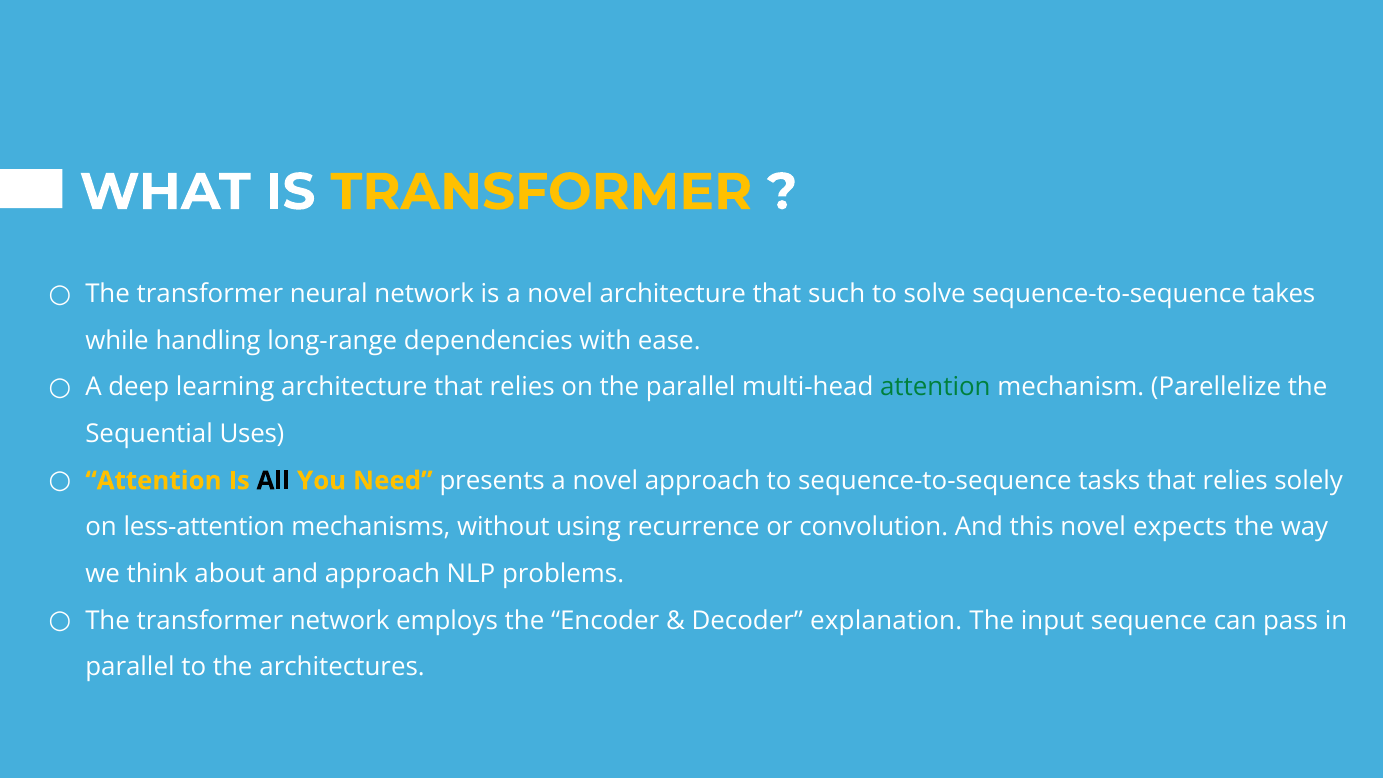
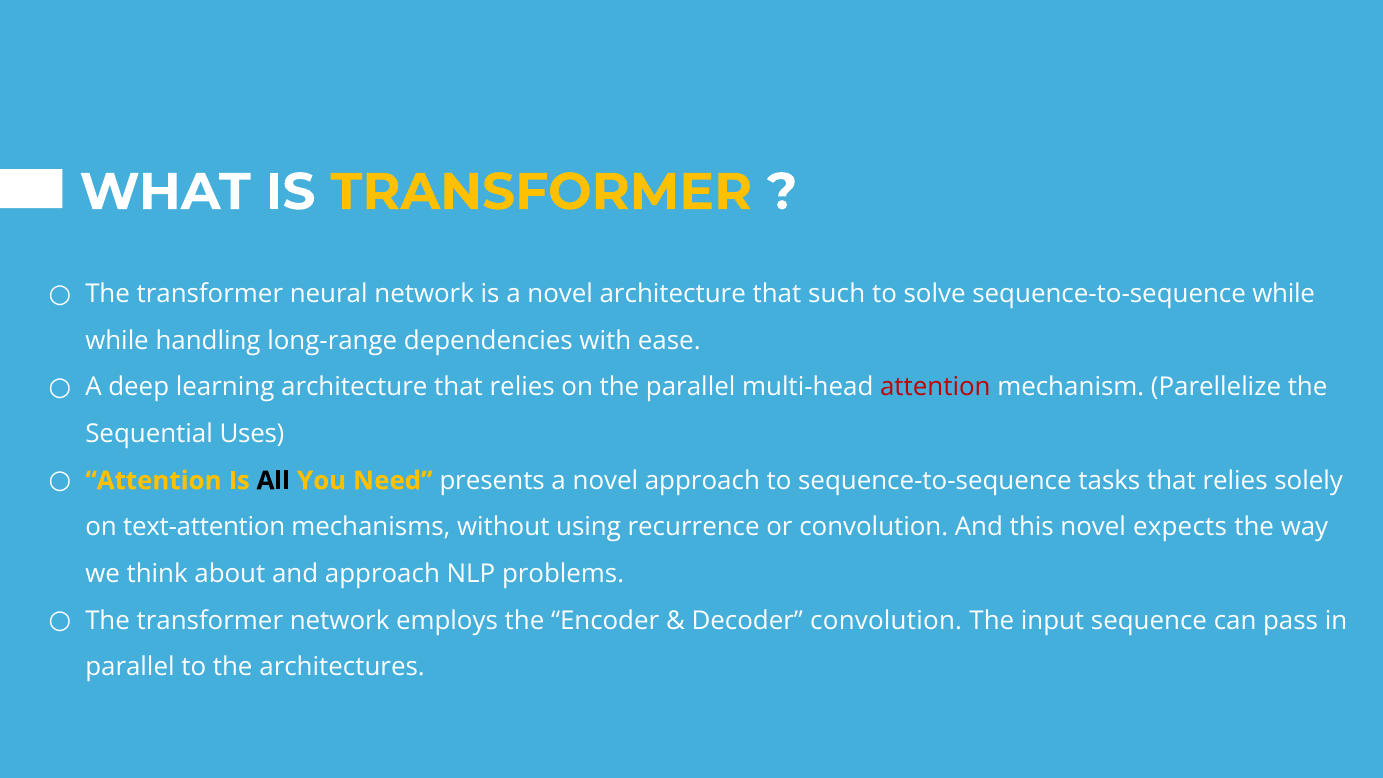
sequence-to-sequence takes: takes -> while
attention at (935, 387) colour: green -> red
less-attention: less-attention -> text-attention
Decoder explanation: explanation -> convolution
